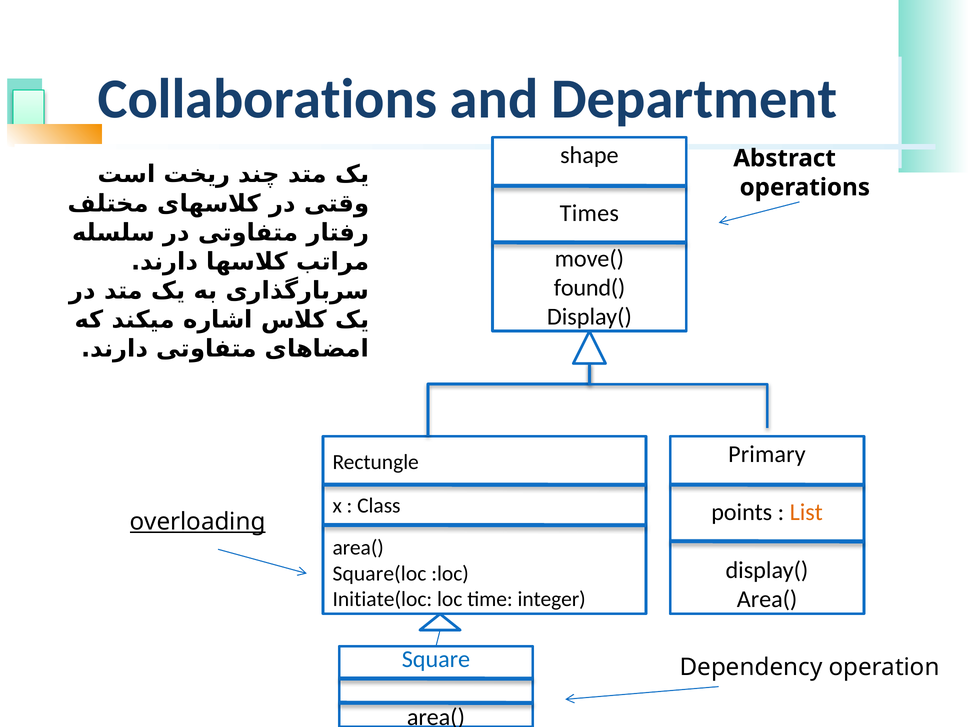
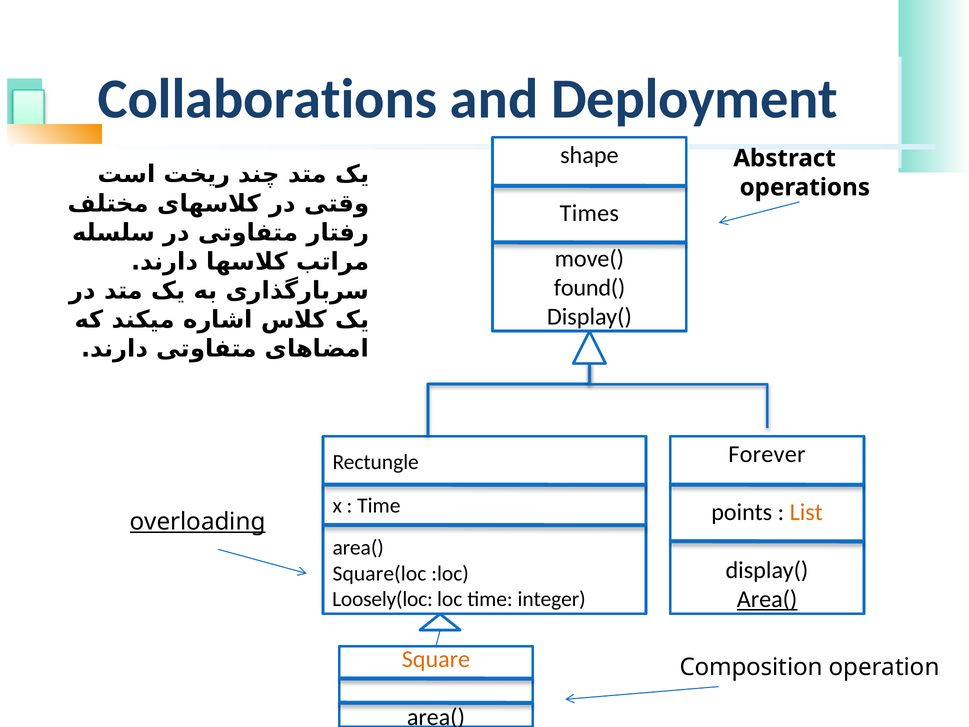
Department: Department -> Deployment
Primary: Primary -> Forever
Class at (379, 505): Class -> Time
Area( at (767, 599) underline: none -> present
Initiate(loc: Initiate(loc -> Loosely(loc
Square colour: blue -> orange
Dependency: Dependency -> Composition
